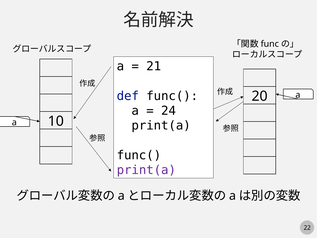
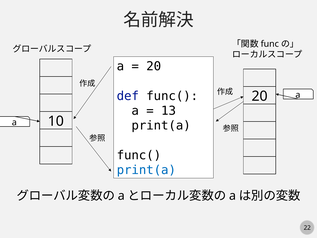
21 at (154, 66): 21 -> 20
24: 24 -> 13
print(a at (146, 170) colour: purple -> blue
